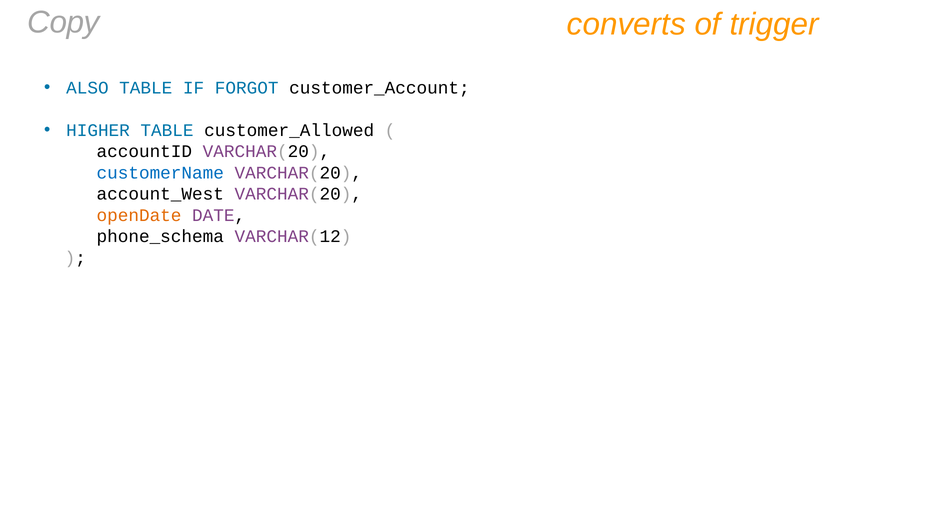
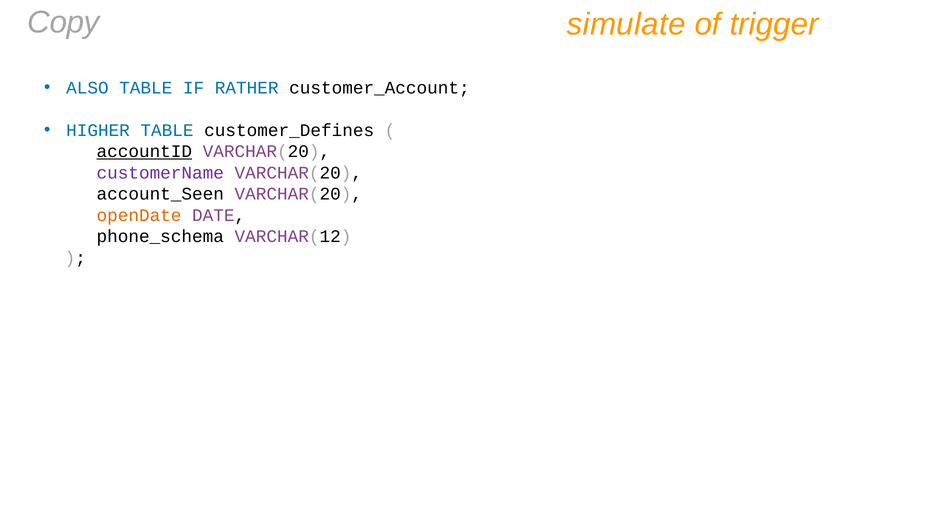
converts: converts -> simulate
FORGOT: FORGOT -> RATHER
customer_Allowed: customer_Allowed -> customer_Defines
accountID underline: none -> present
customerName colour: blue -> purple
account_West: account_West -> account_Seen
